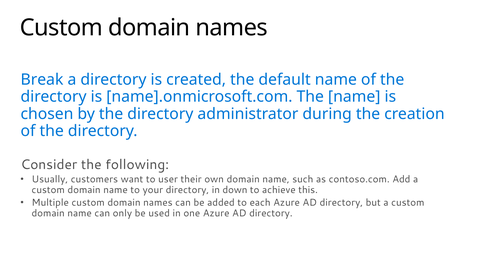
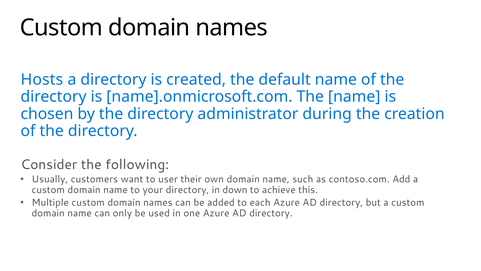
Break: Break -> Hosts
